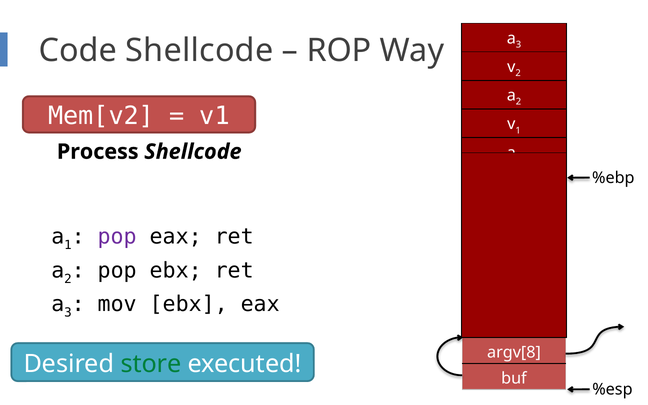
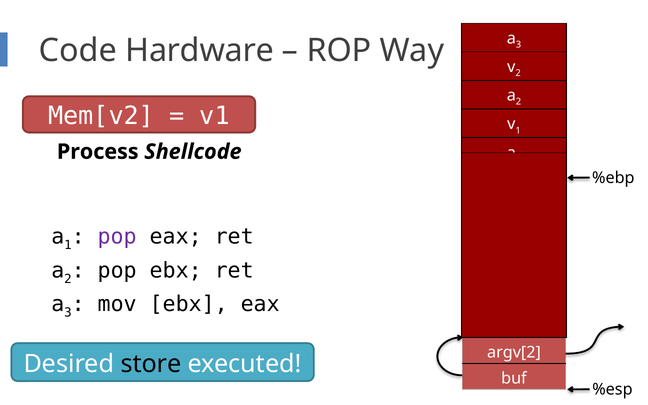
Code Shellcode: Shellcode -> Hardware
argv[8: argv[8 -> argv[2
store colour: green -> black
